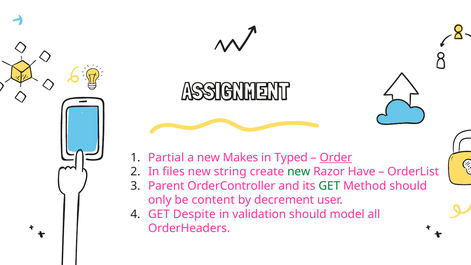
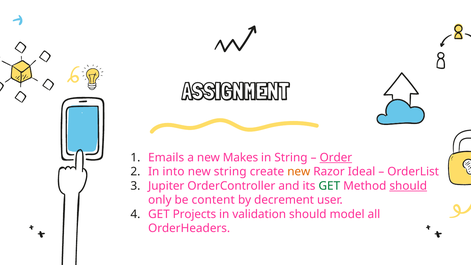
Partial: Partial -> Emails
in Typed: Typed -> String
files: files -> into
new at (299, 172) colour: green -> orange
Have: Have -> Ideal
Parent: Parent -> Jupiter
should at (408, 186) underline: none -> present
Despite: Despite -> Projects
